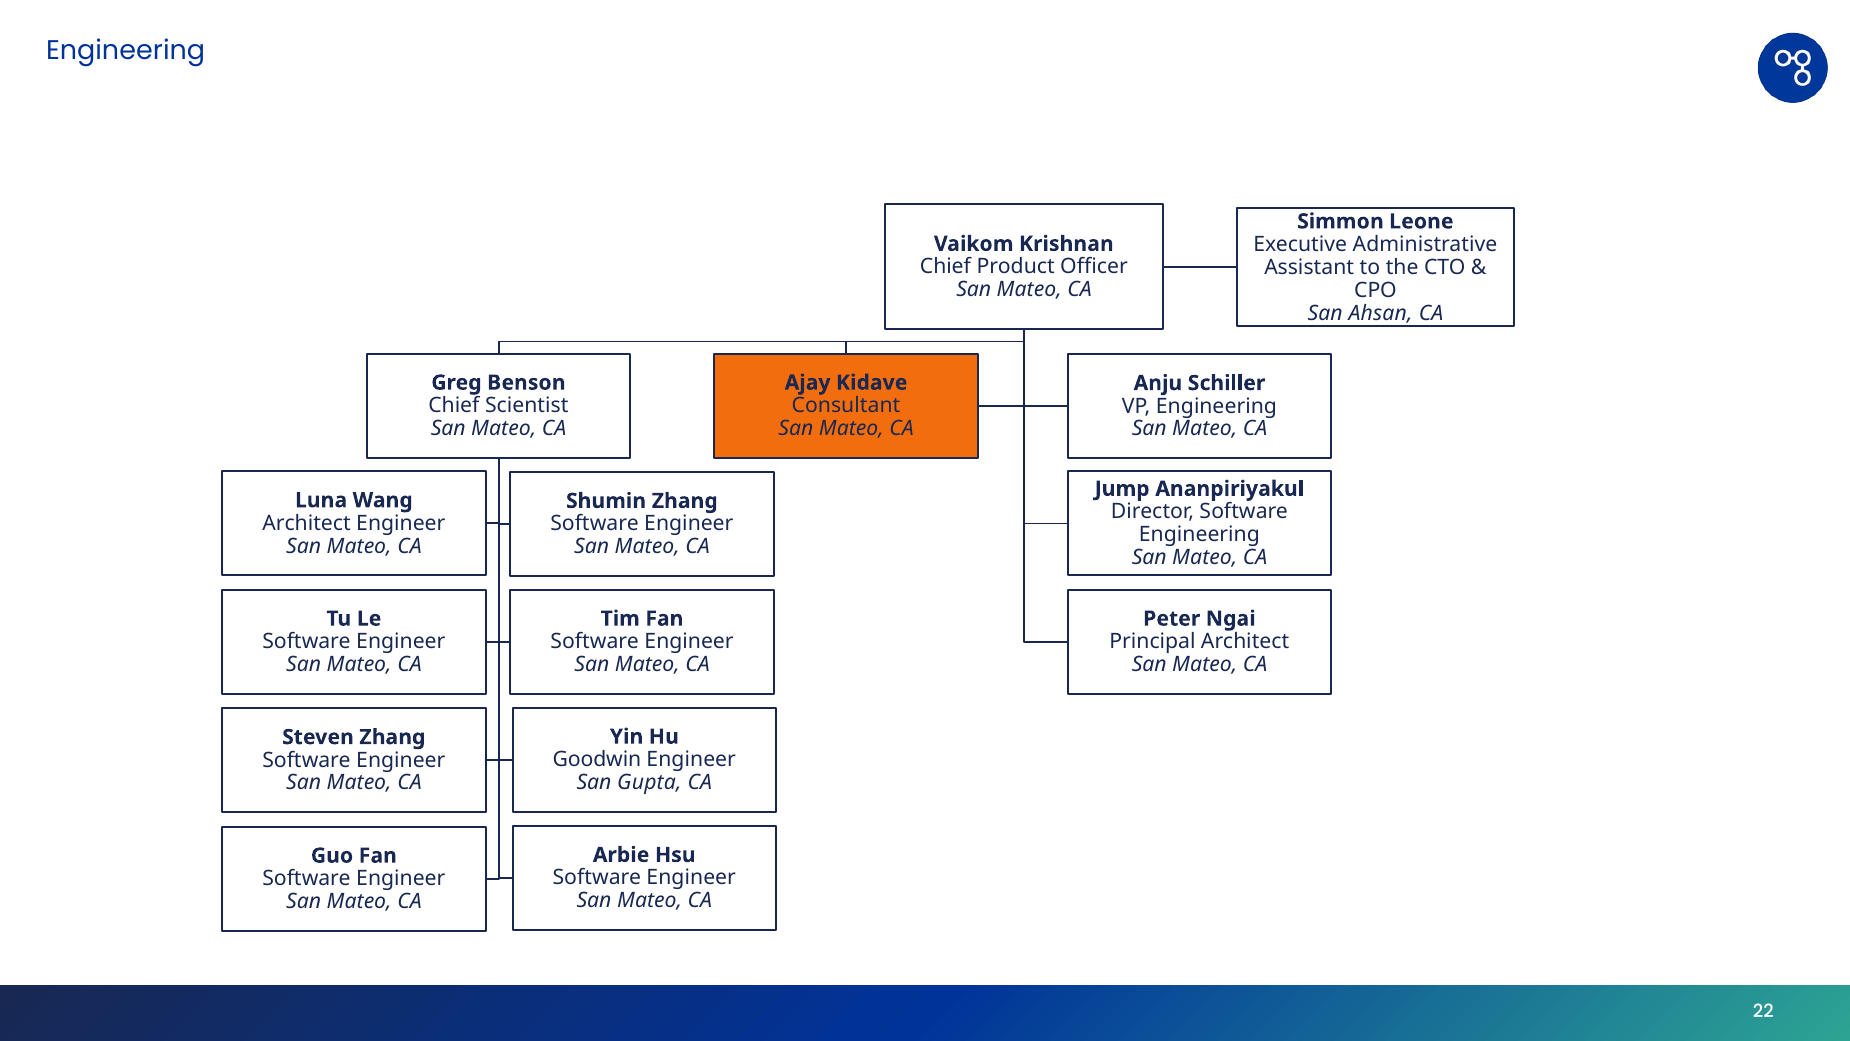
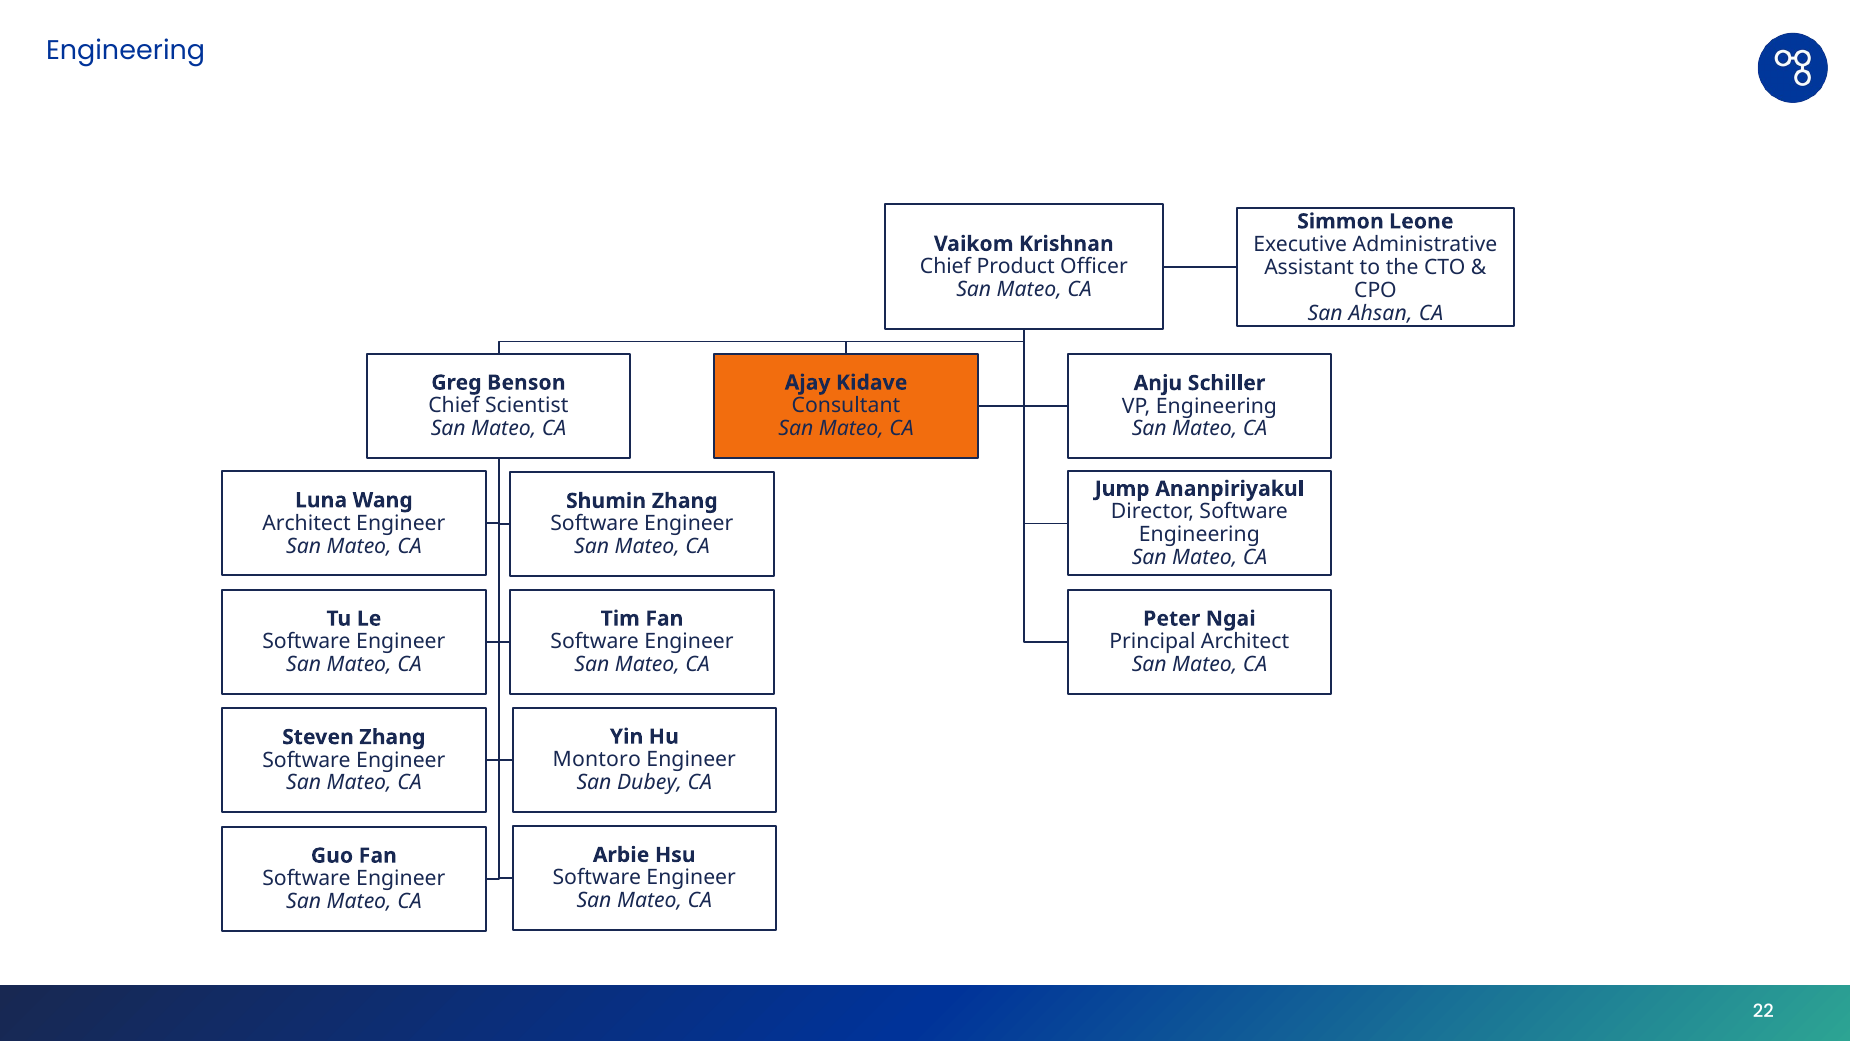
Goodwin: Goodwin -> Montoro
Gupta: Gupta -> Dubey
